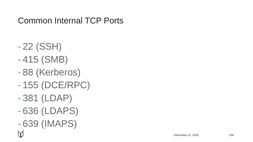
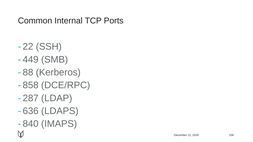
415: 415 -> 449
155: 155 -> 858
381: 381 -> 287
639: 639 -> 840
